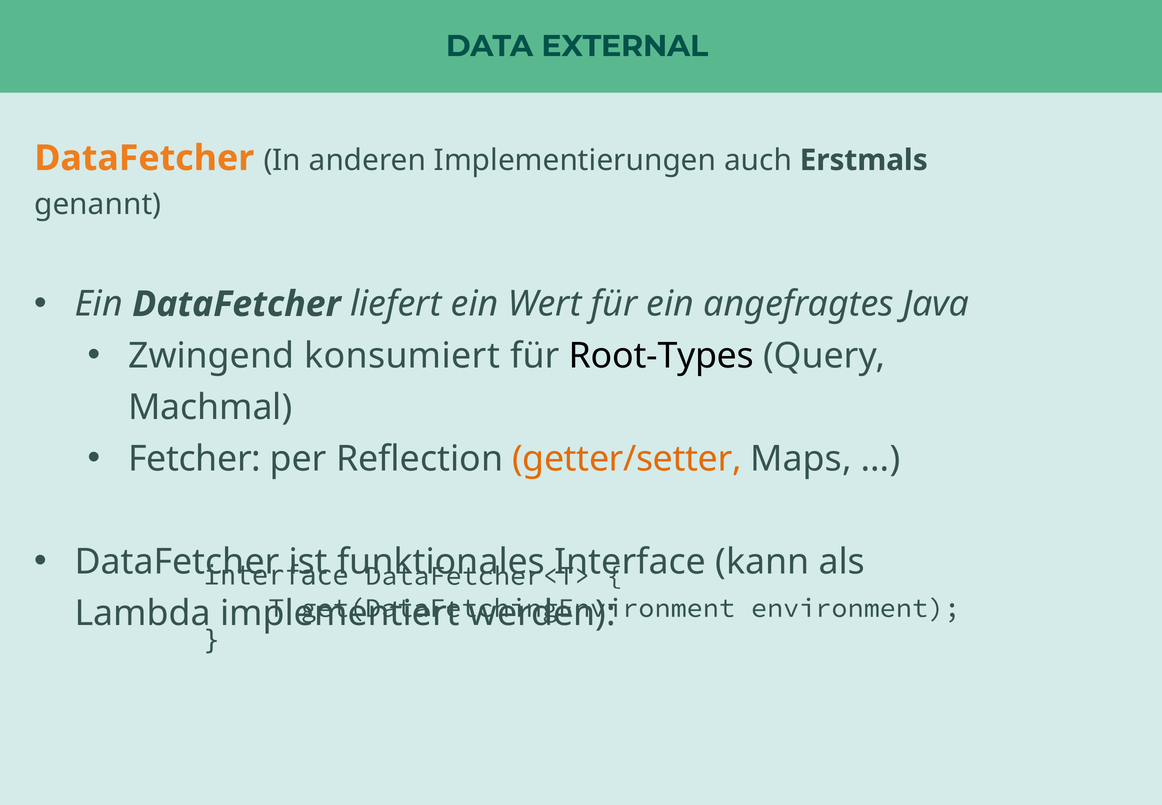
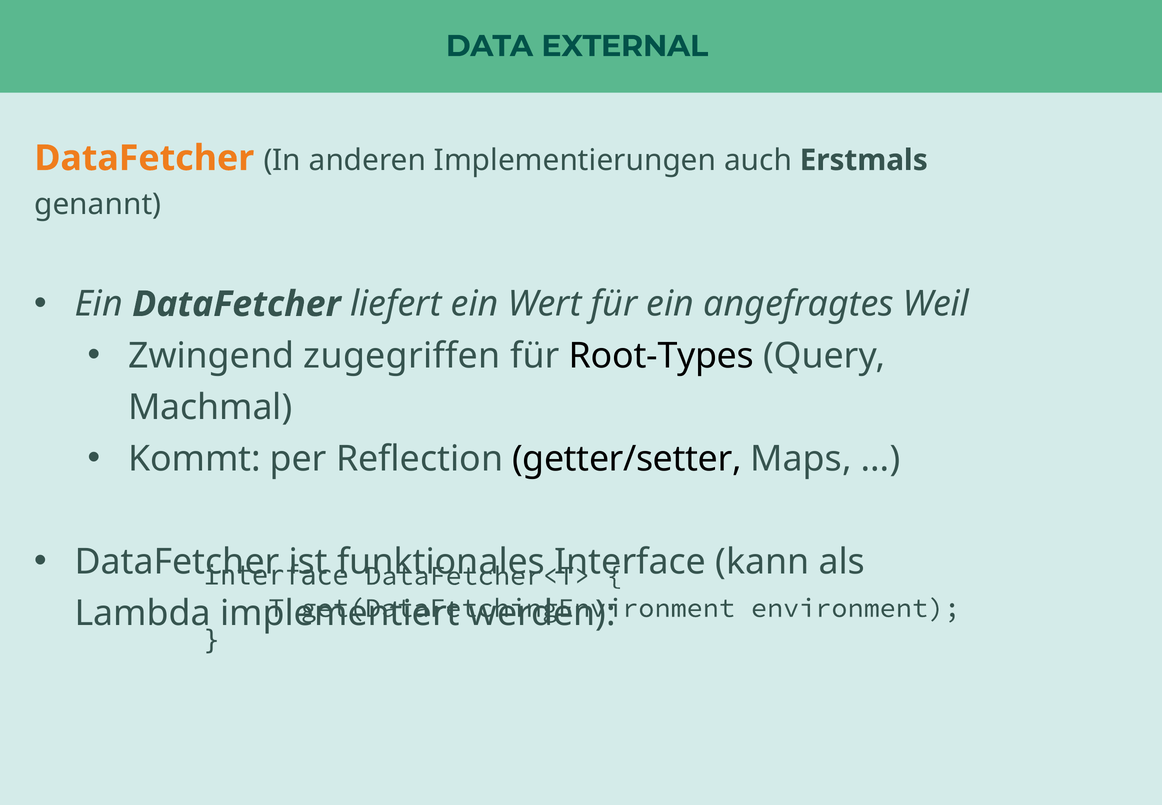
Java: Java -> Weil
konsumiert: konsumiert -> zugegriffen
Fetcher: Fetcher -> Kommt
getter/setter colour: orange -> black
